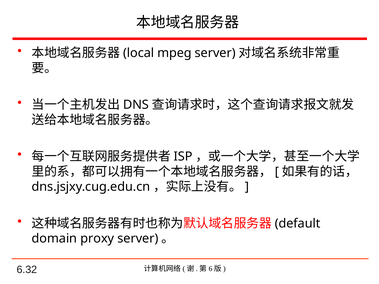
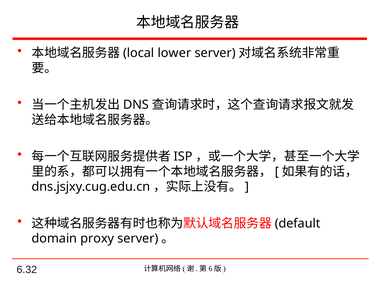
mpeg: mpeg -> lower
